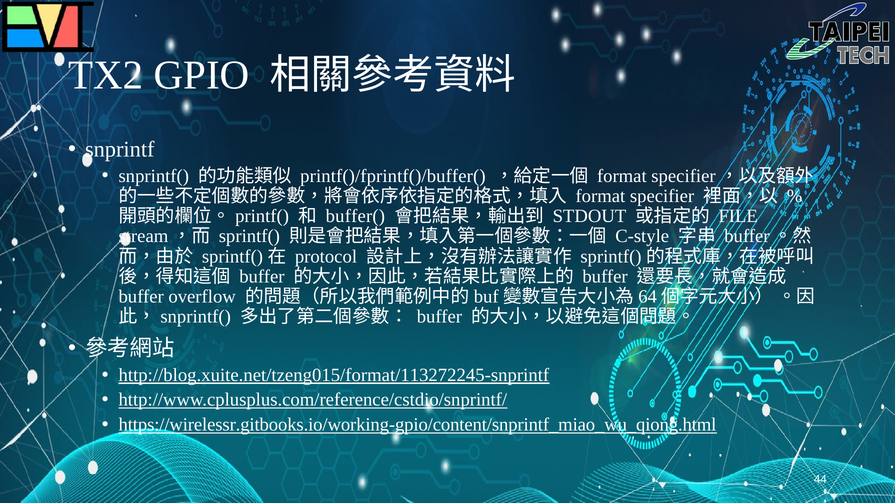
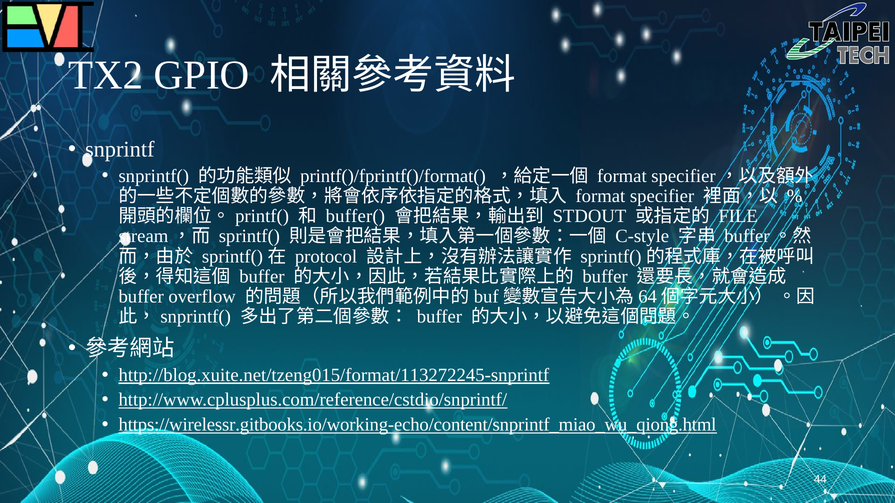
printf()/fprintf()/buffer(: printf()/fprintf()/buffer( -> printf()/fprintf()/format(
https://wirelessr.gitbooks.io/working-gpio/content/snprintf_miao_wu_qiong.html: https://wirelessr.gitbooks.io/working-gpio/content/snprintf_miao_wu_qiong.html -> https://wirelessr.gitbooks.io/working-echo/content/snprintf_miao_wu_qiong.html
